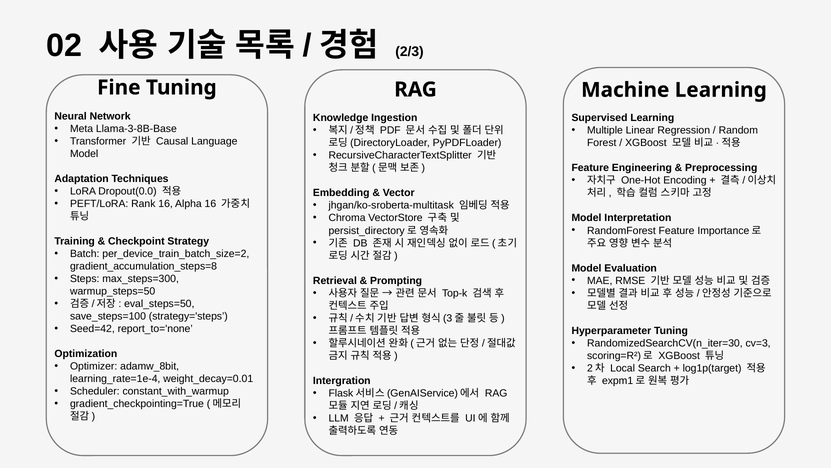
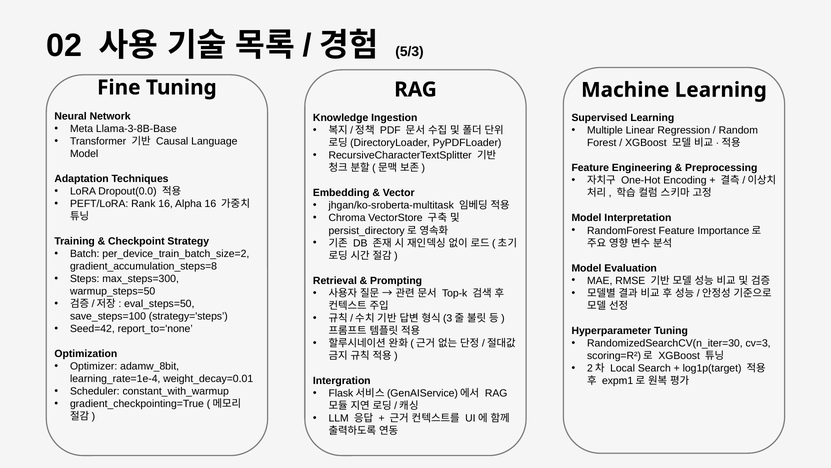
2/3: 2/3 -> 5/3
